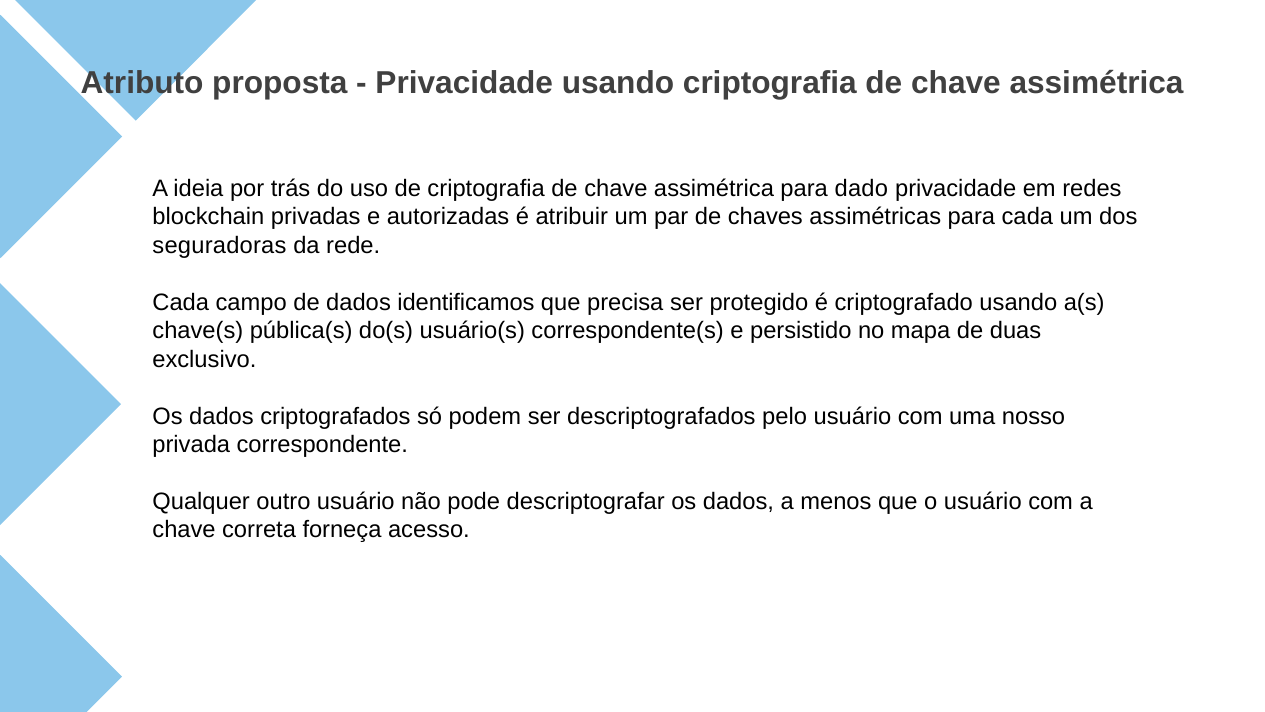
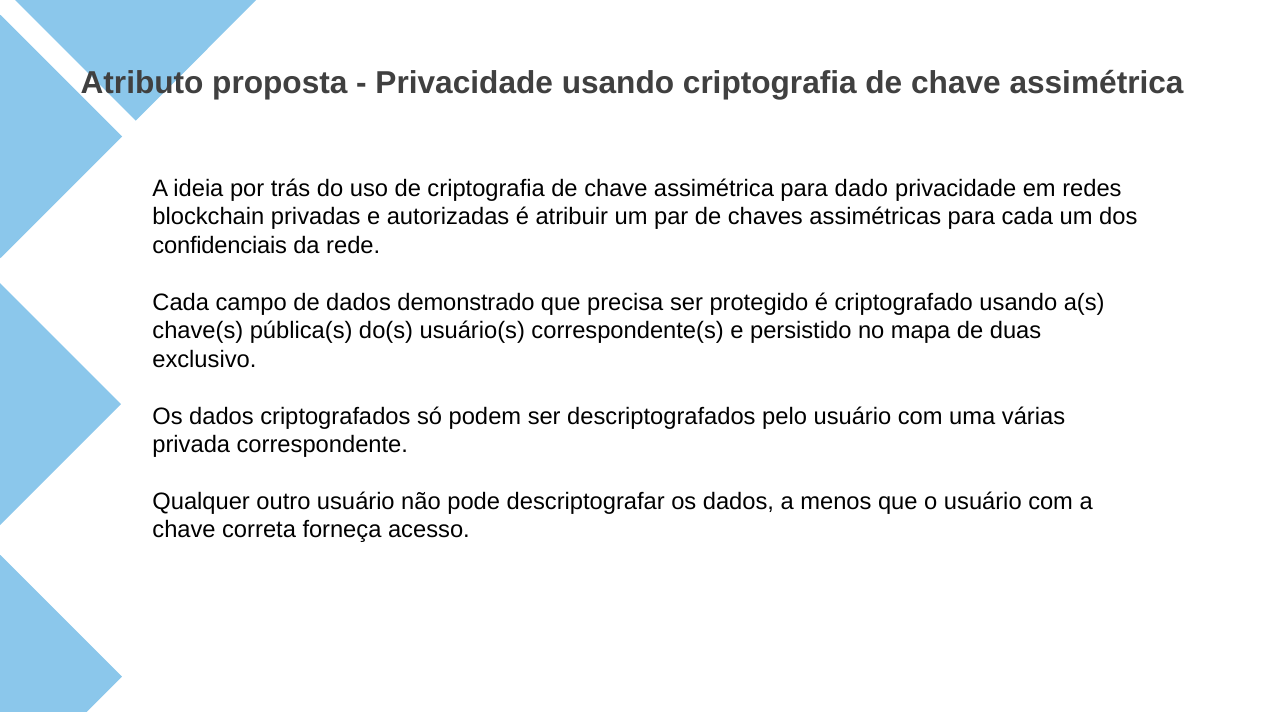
seguradoras: seguradoras -> confidenciais
identificamos: identificamos -> demonstrado
nosso: nosso -> várias
